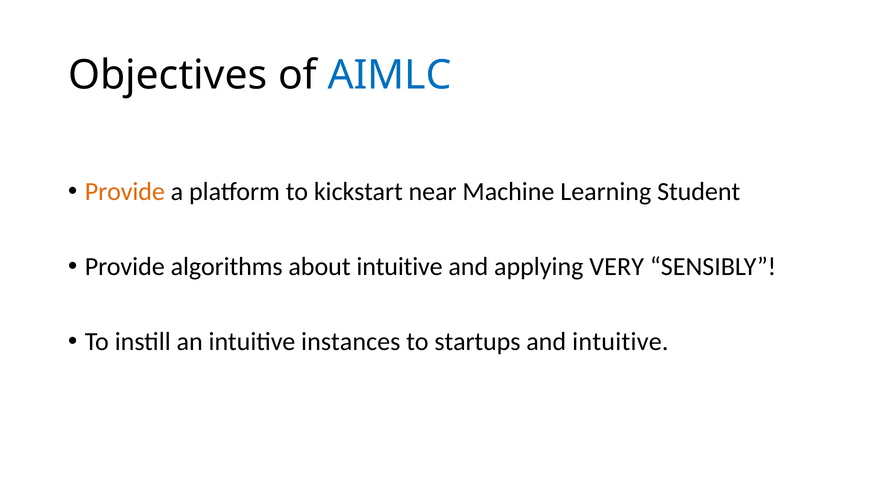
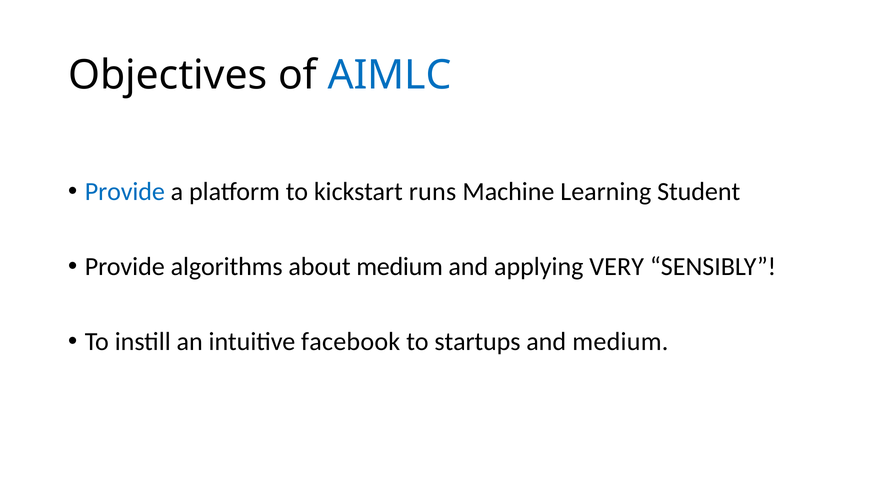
Provide at (125, 192) colour: orange -> blue
near: near -> runs
about intuitive: intuitive -> medium
instances: instances -> facebook
and intuitive: intuitive -> medium
